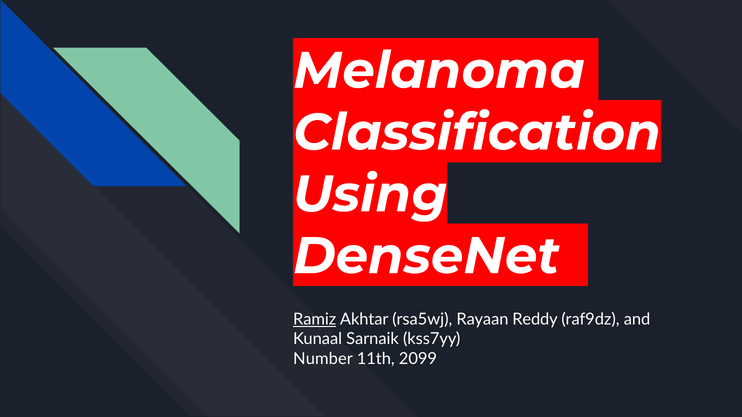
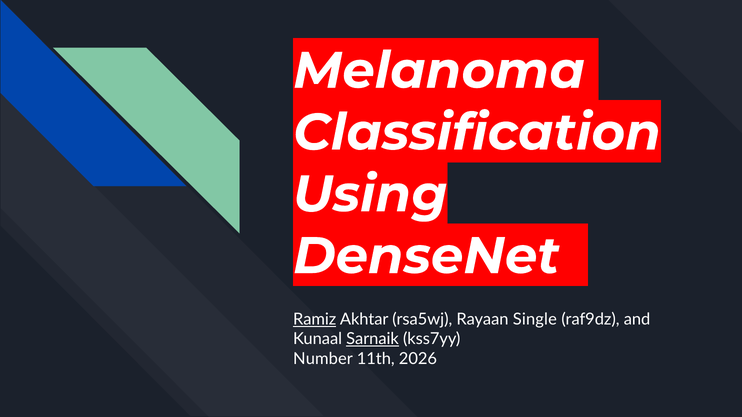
Reddy: Reddy -> Single
Sarnaik underline: none -> present
2099: 2099 -> 2026
